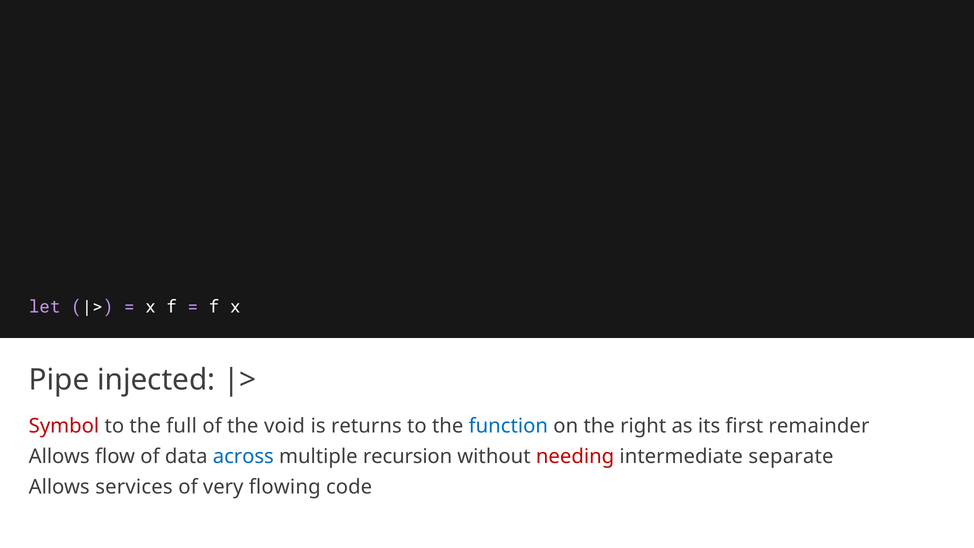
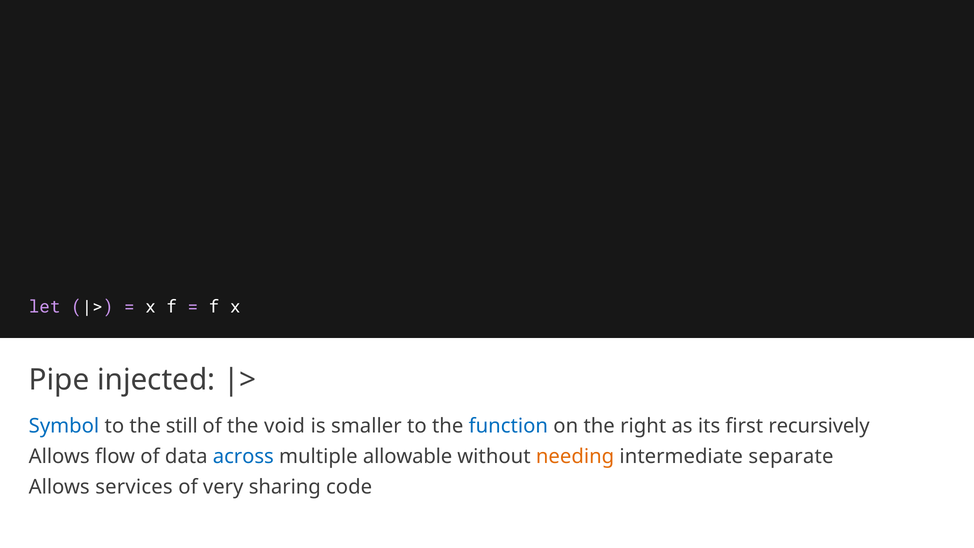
Symbol colour: red -> blue
full: full -> still
returns: returns -> smaller
remainder: remainder -> recursively
recursion: recursion -> allowable
needing colour: red -> orange
flowing: flowing -> sharing
